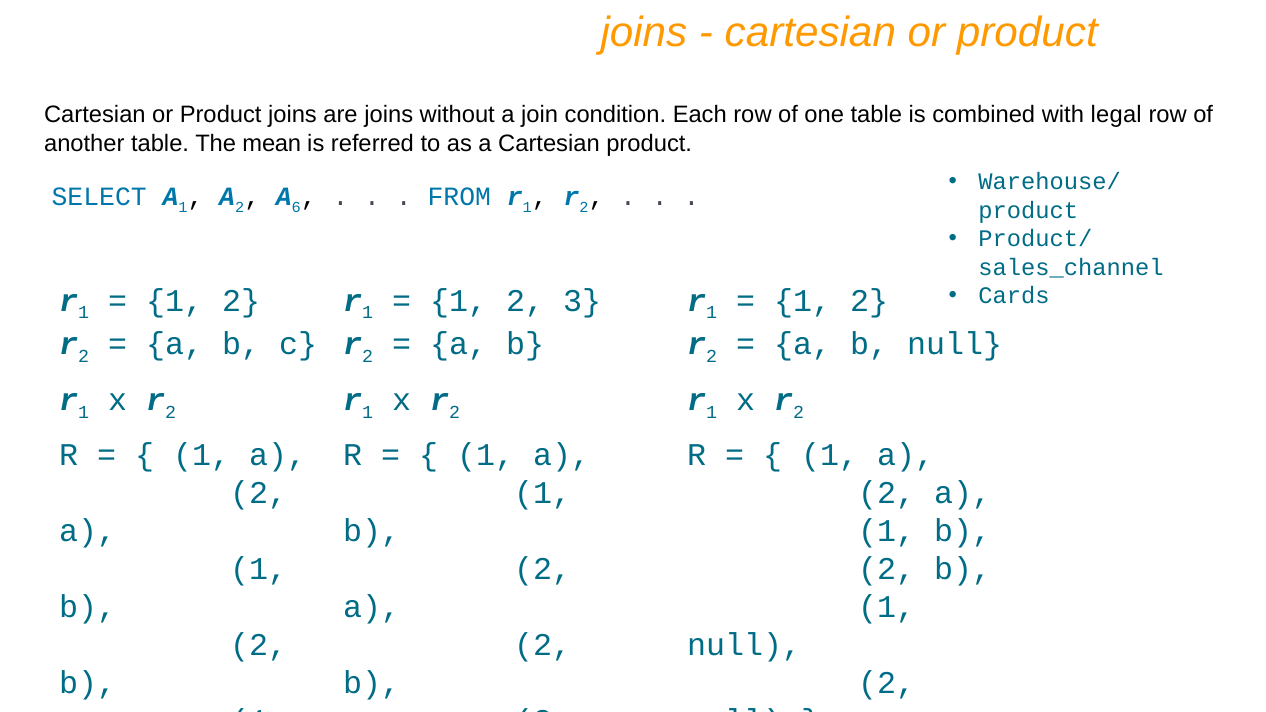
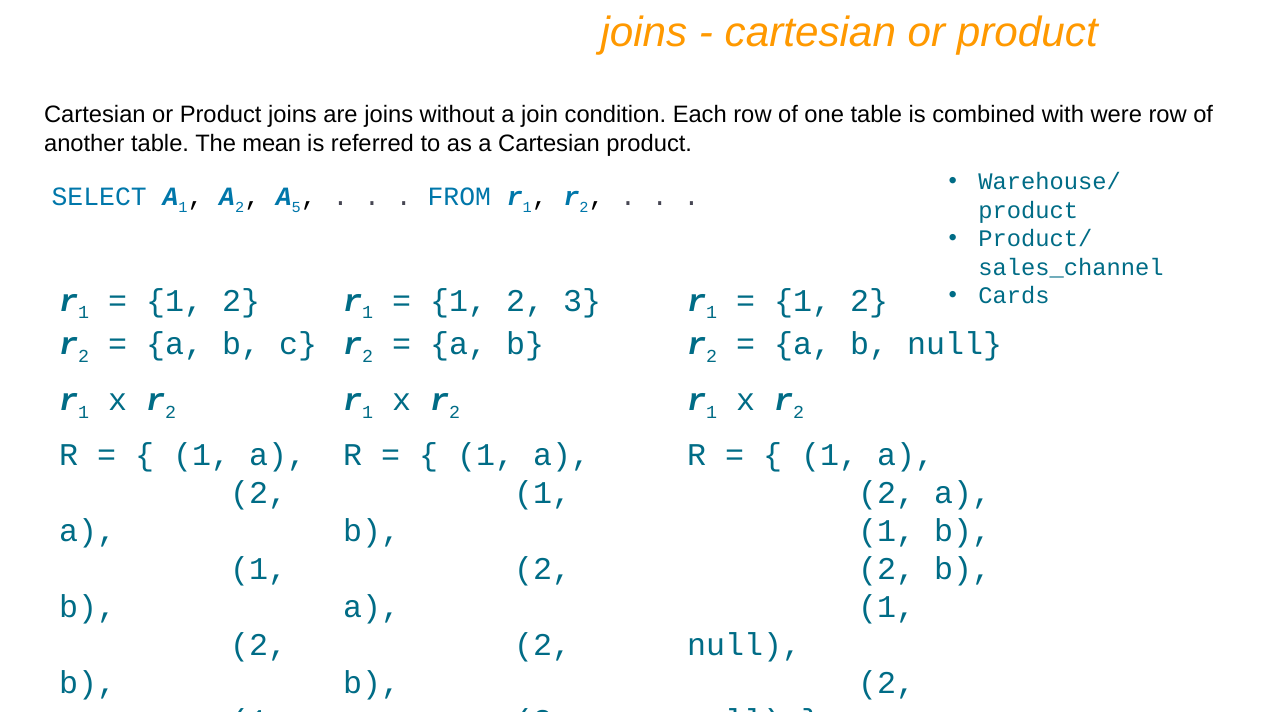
legal: legal -> were
6: 6 -> 5
